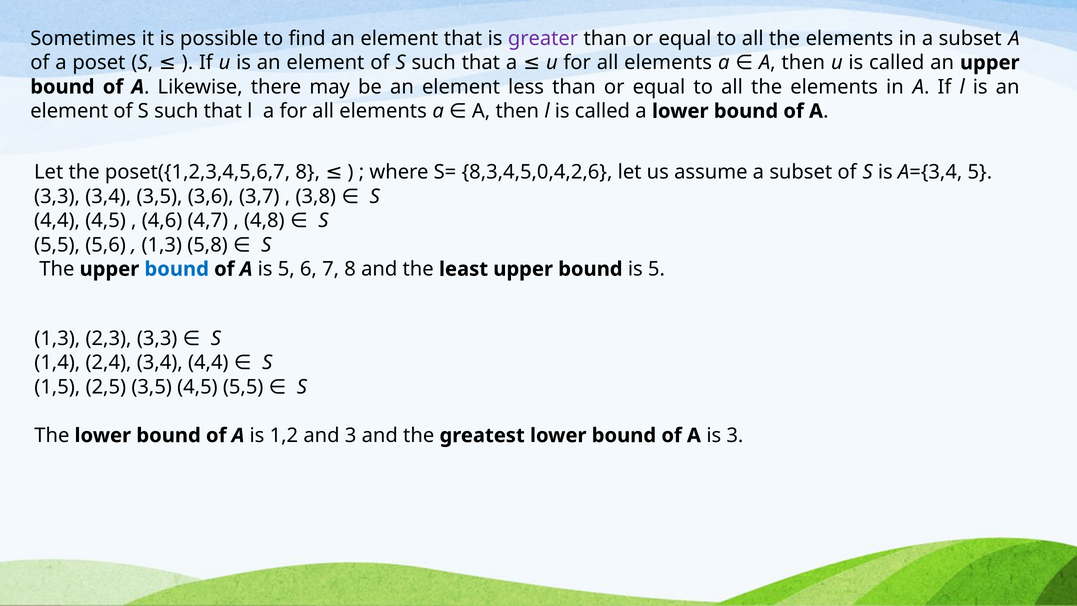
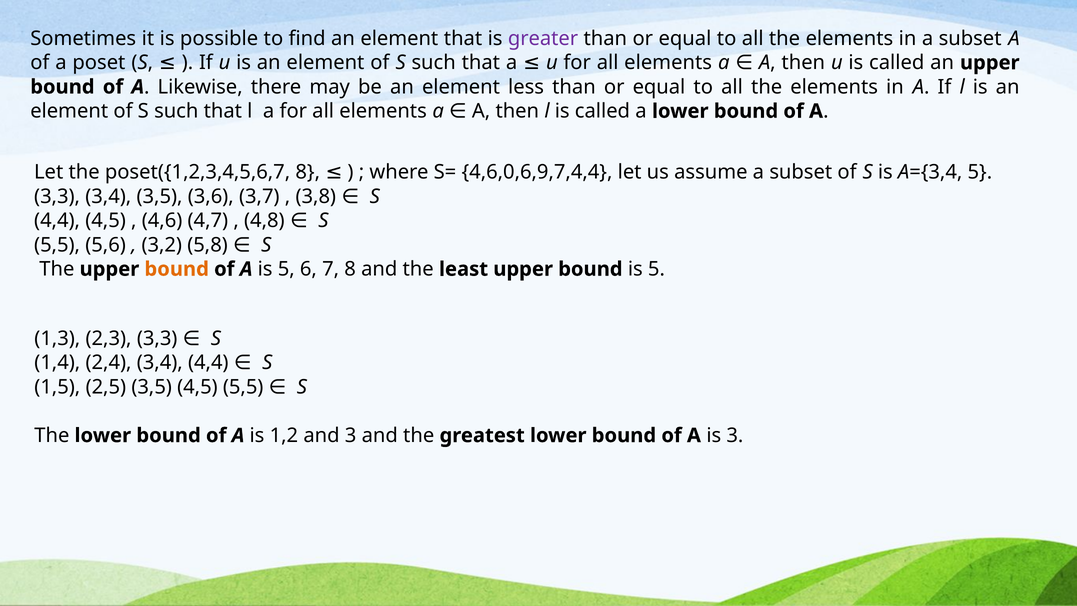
8,3,4,5,0,4,2,6: 8,3,4,5,0,4,2,6 -> 4,6,0,6,9,7,4,4
1,3 at (162, 245): 1,3 -> 3,2
bound at (177, 269) colour: blue -> orange
